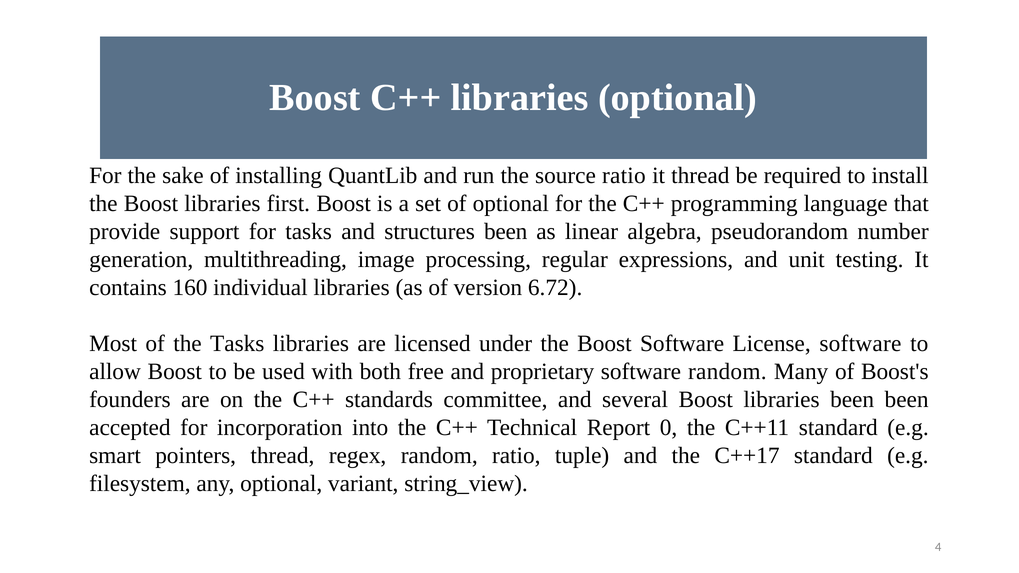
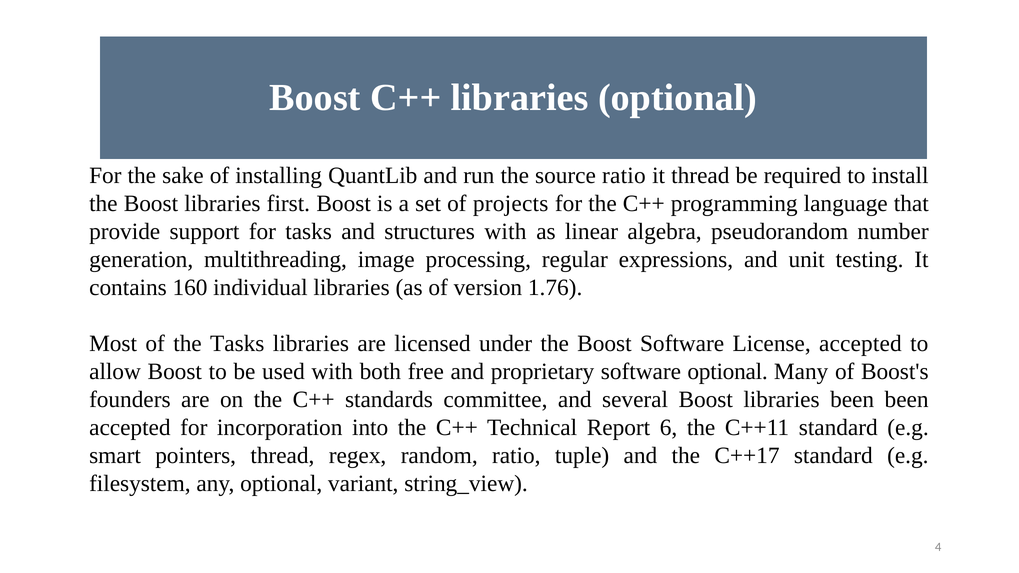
of optional: optional -> projects
structures been: been -> with
6.72: 6.72 -> 1.76
License software: software -> accepted
software random: random -> optional
0: 0 -> 6
